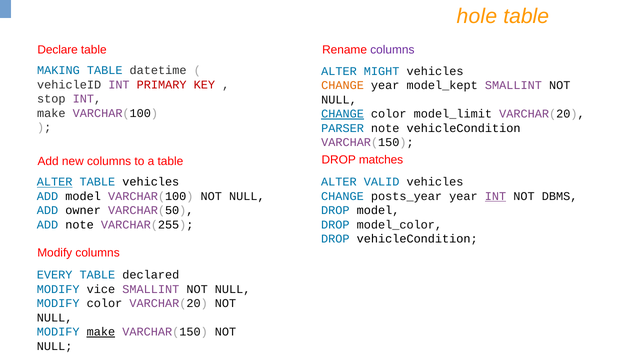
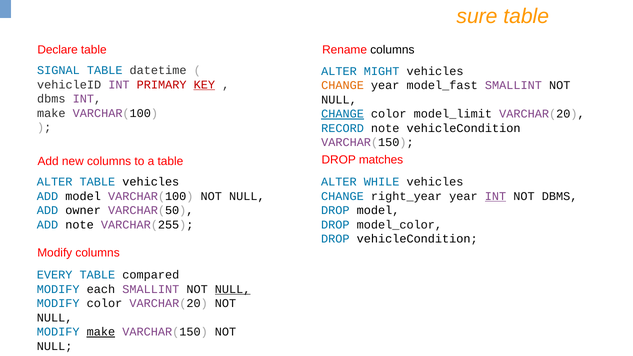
hole: hole -> sure
columns at (392, 50) colour: purple -> black
MAKING: MAKING -> SIGNAL
KEY underline: none -> present
model_kept: model_kept -> model_fast
stop at (51, 99): stop -> dbms
PARSER: PARSER -> RECORD
ALTER at (55, 182) underline: present -> none
VALID: VALID -> WHILE
posts_year: posts_year -> right_year
declared: declared -> compared
vice: vice -> each
NULL at (233, 289) underline: none -> present
